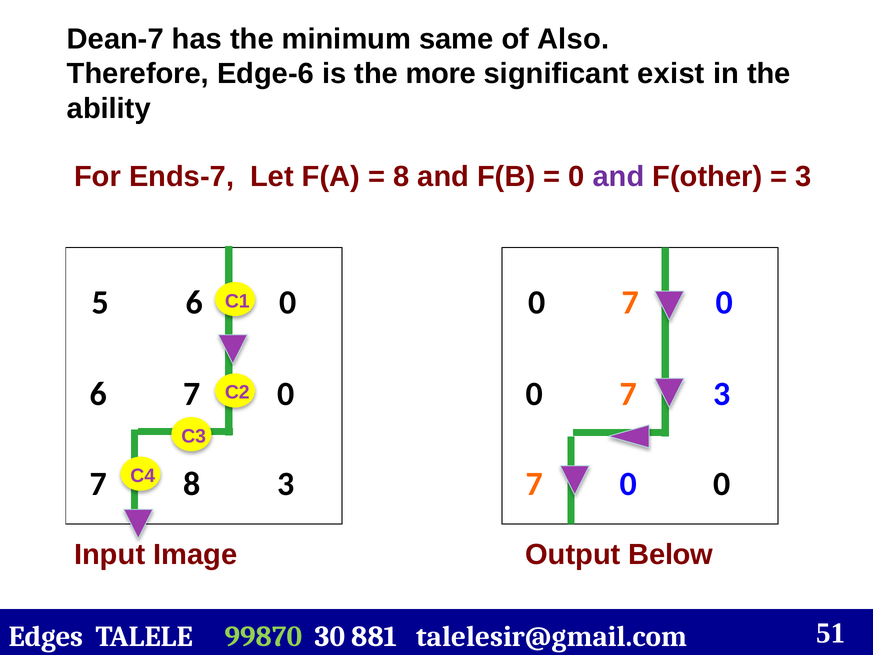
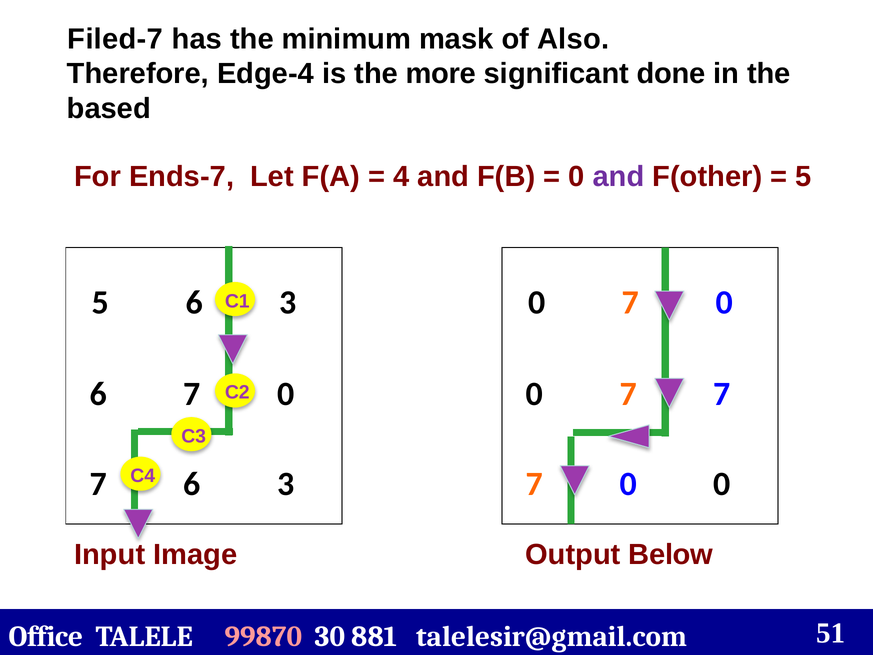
Dean-7: Dean-7 -> Filed-7
same: same -> mask
Edge-6: Edge-6 -> Edge-4
exist: exist -> done
ability: ability -> based
8 at (401, 177): 8 -> 4
3 at (803, 177): 3 -> 5
5 6 0: 0 -> 3
0 7 3: 3 -> 7
7 8: 8 -> 6
Edges: Edges -> Office
99870 colour: light green -> pink
